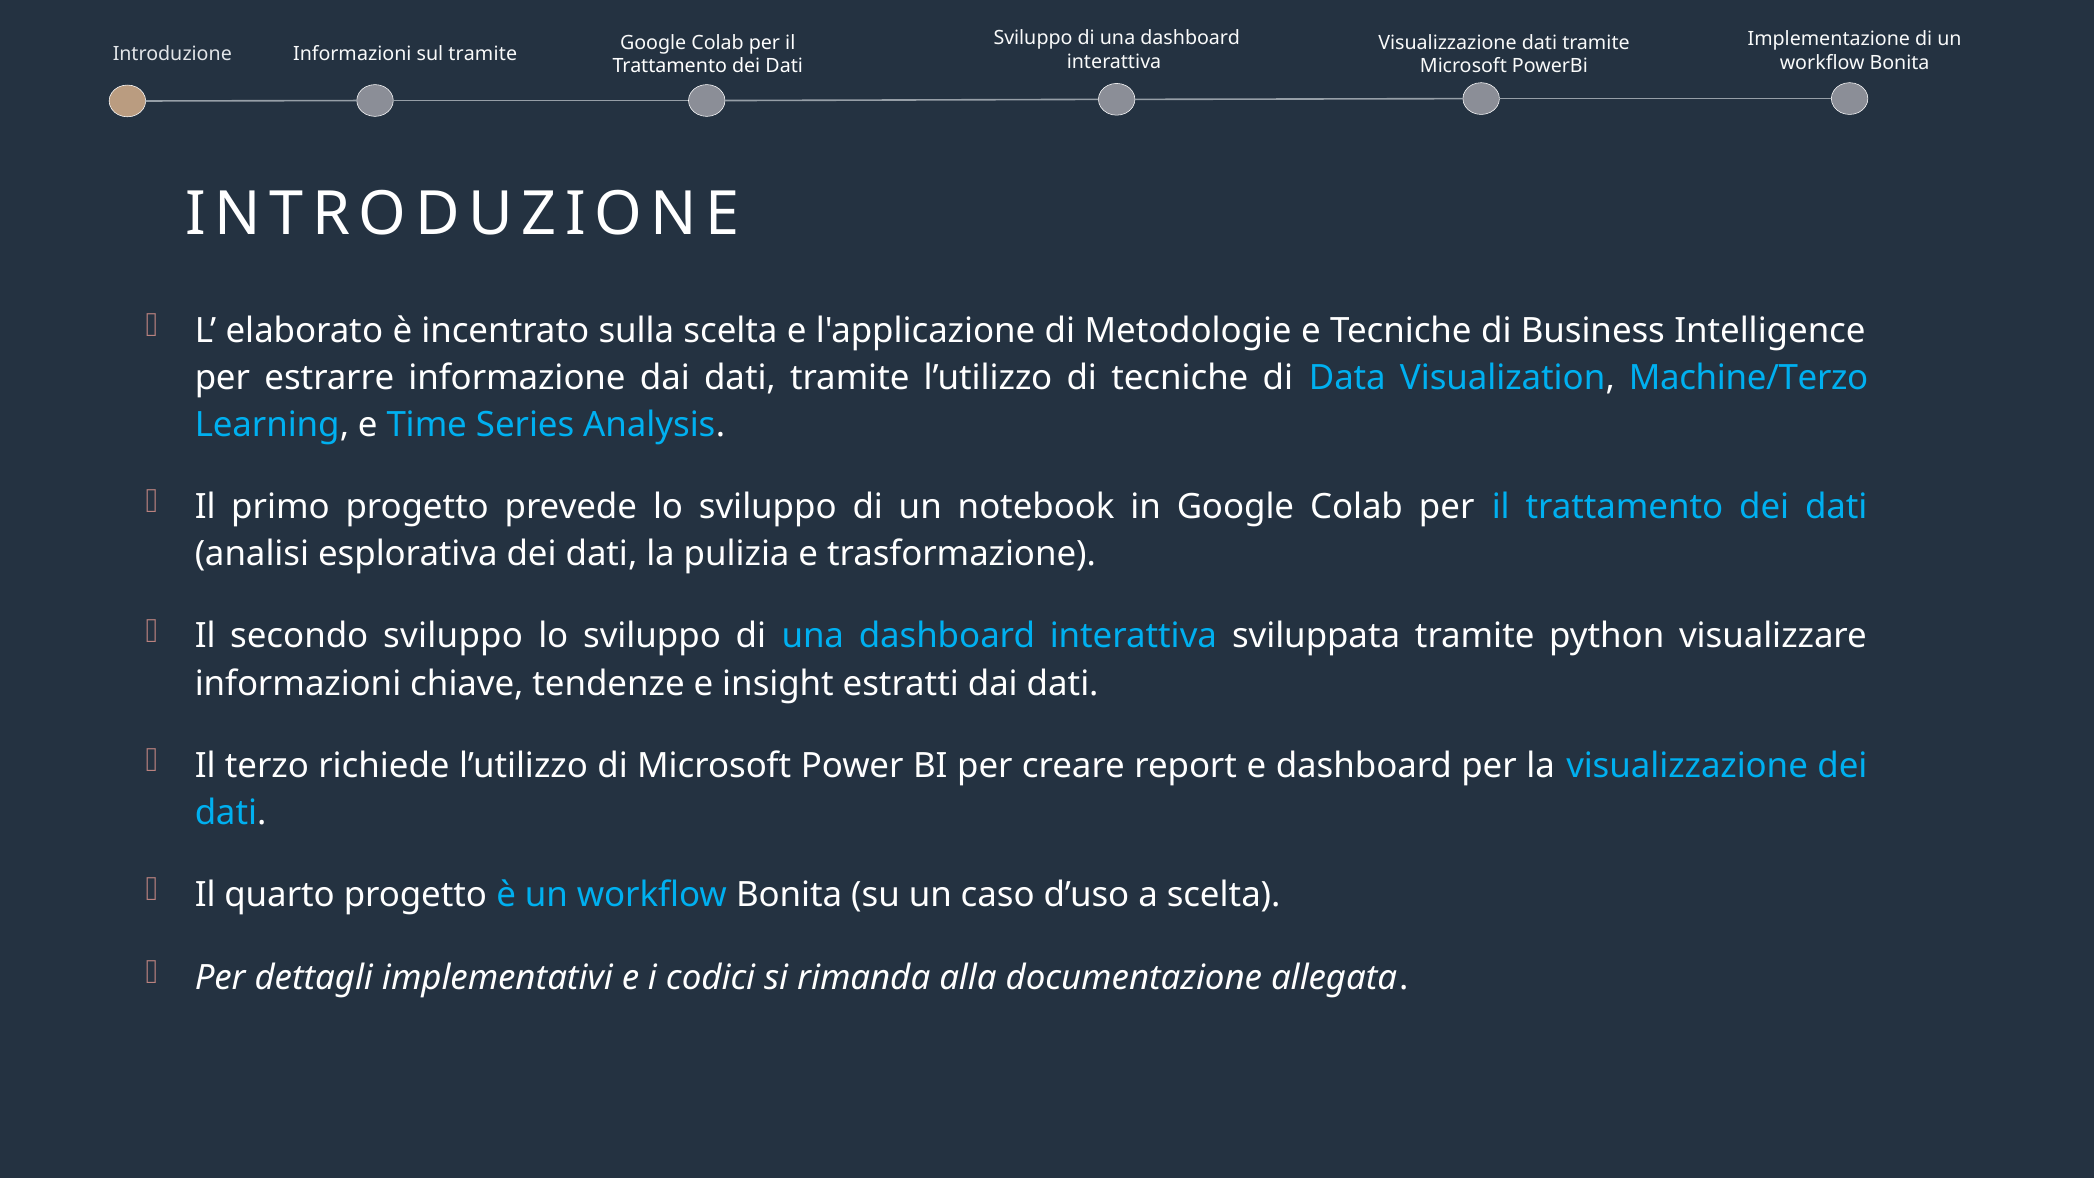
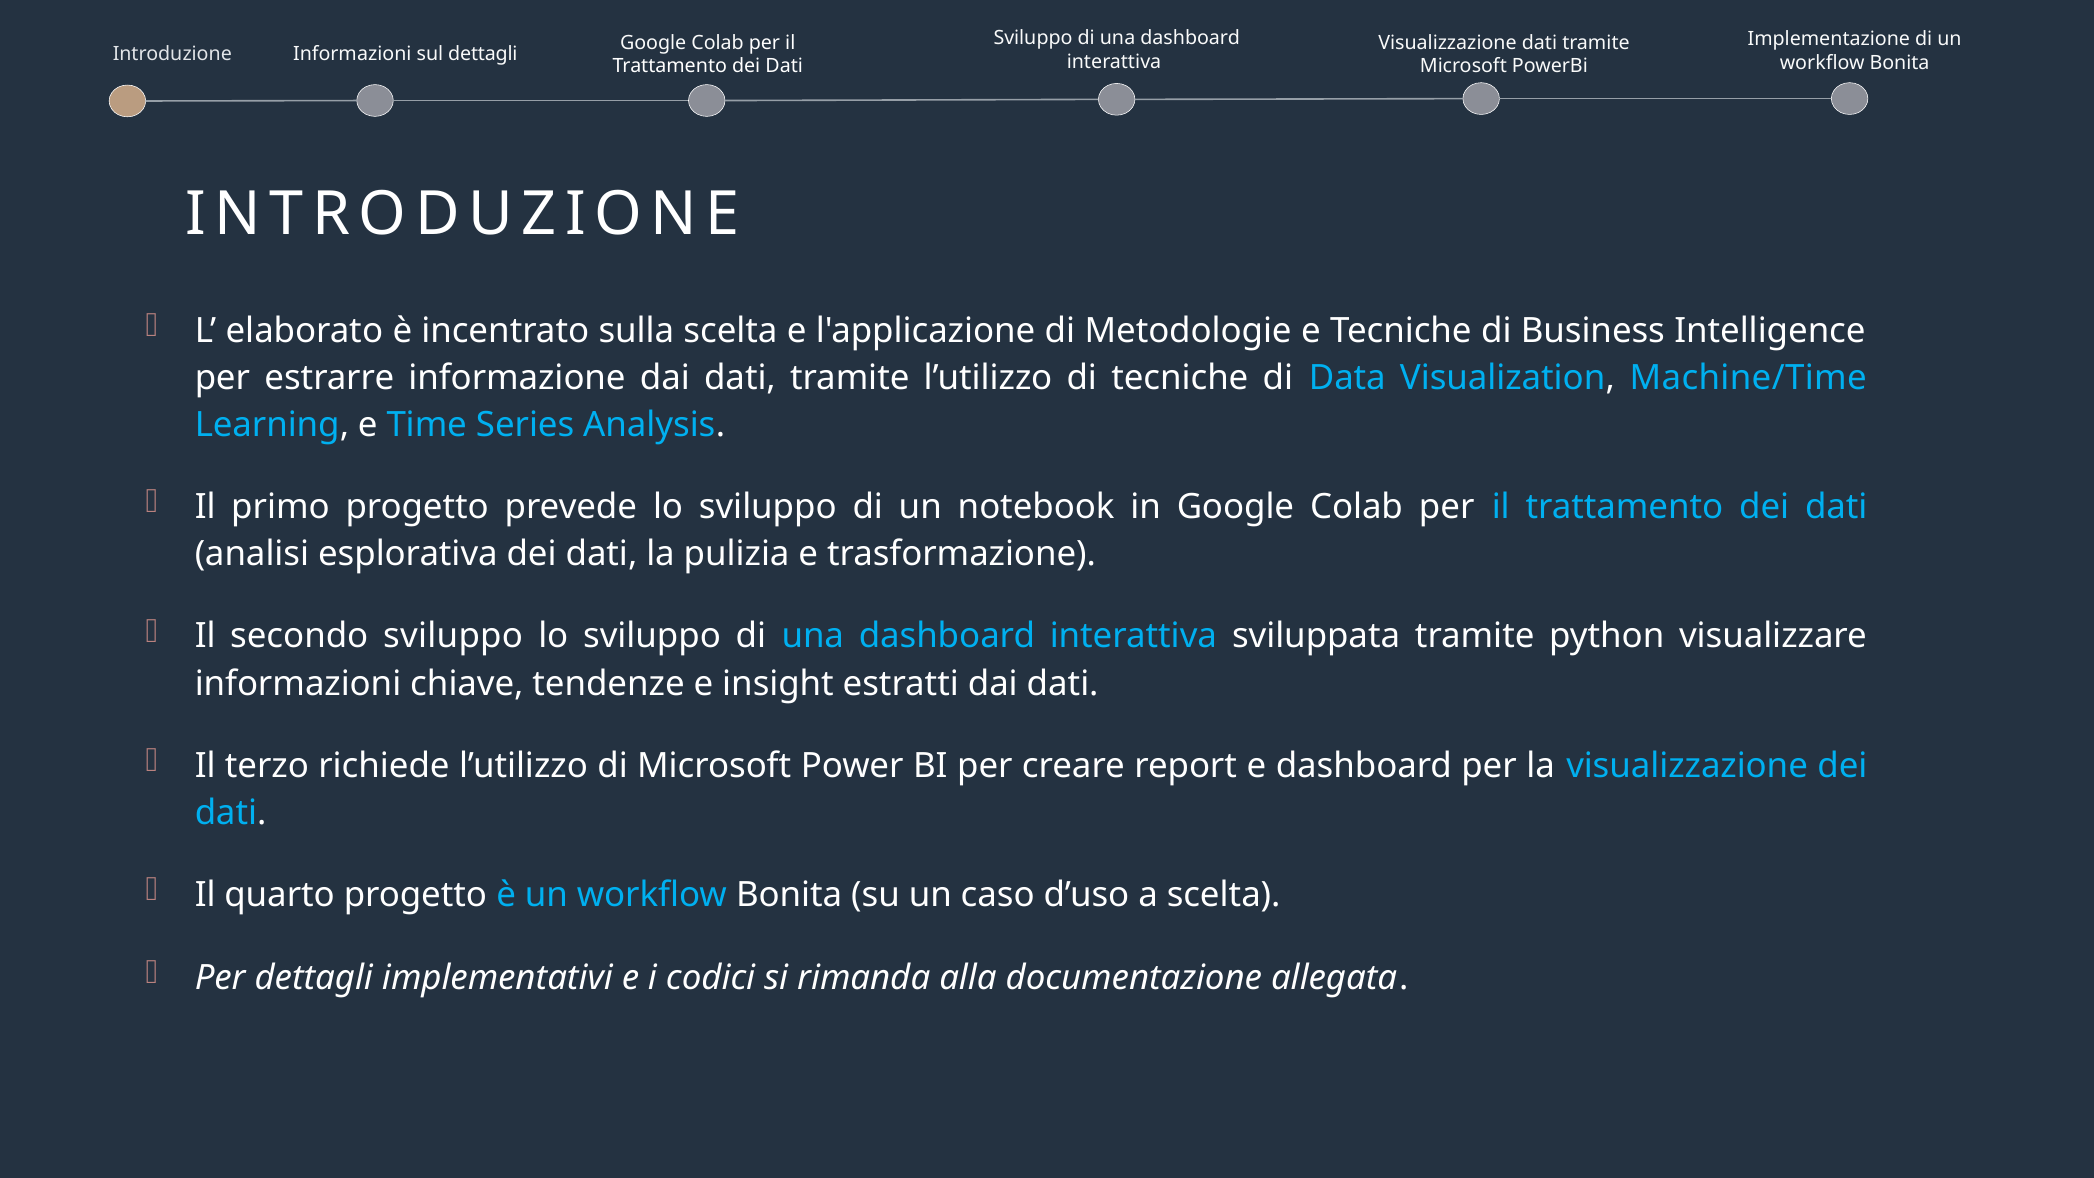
sul tramite: tramite -> dettagli
Machine/Terzo: Machine/Terzo -> Machine/Time
